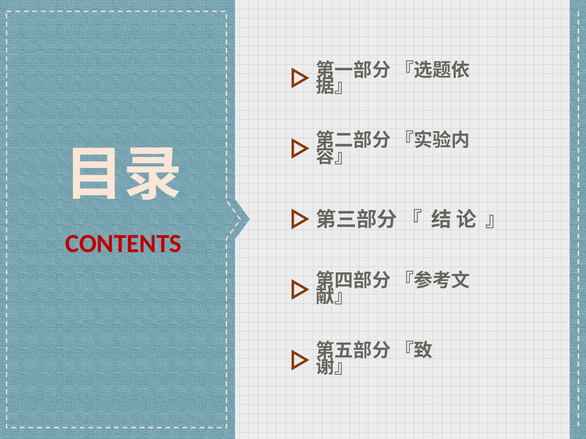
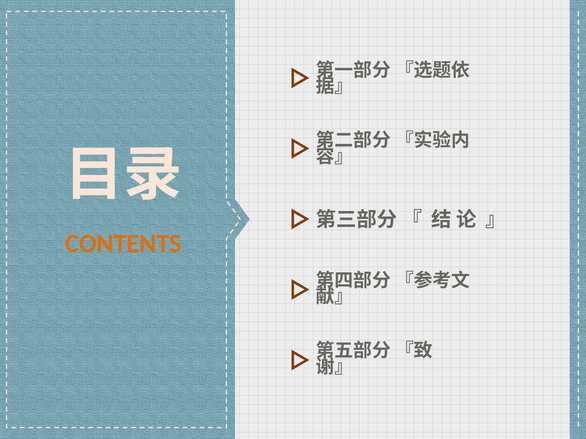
CONTENTS colour: red -> orange
